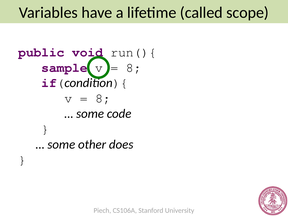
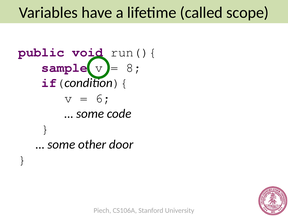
8 at (103, 98): 8 -> 6
does: does -> door
